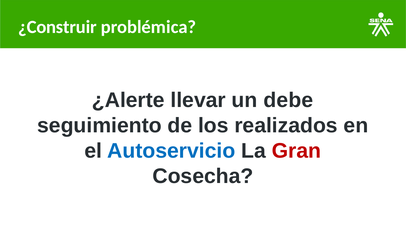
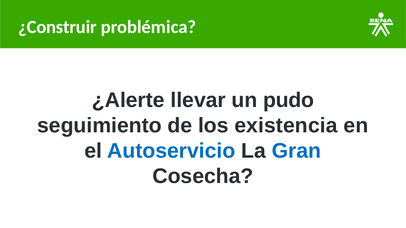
debe: debe -> pudo
realizados: realizados -> existencia
Gran colour: red -> blue
